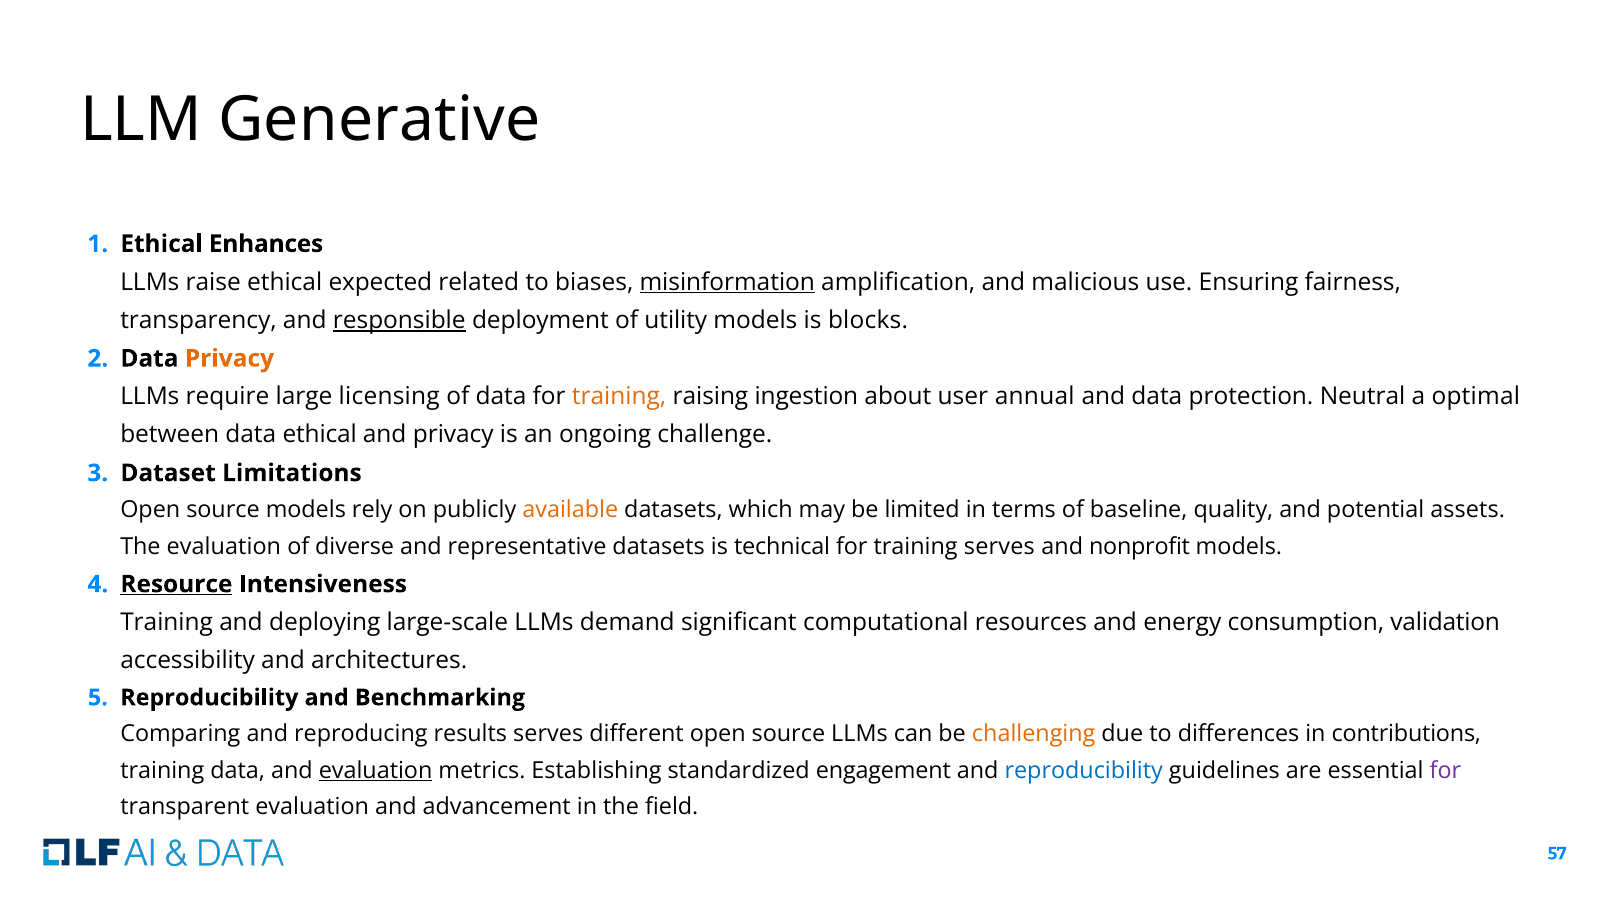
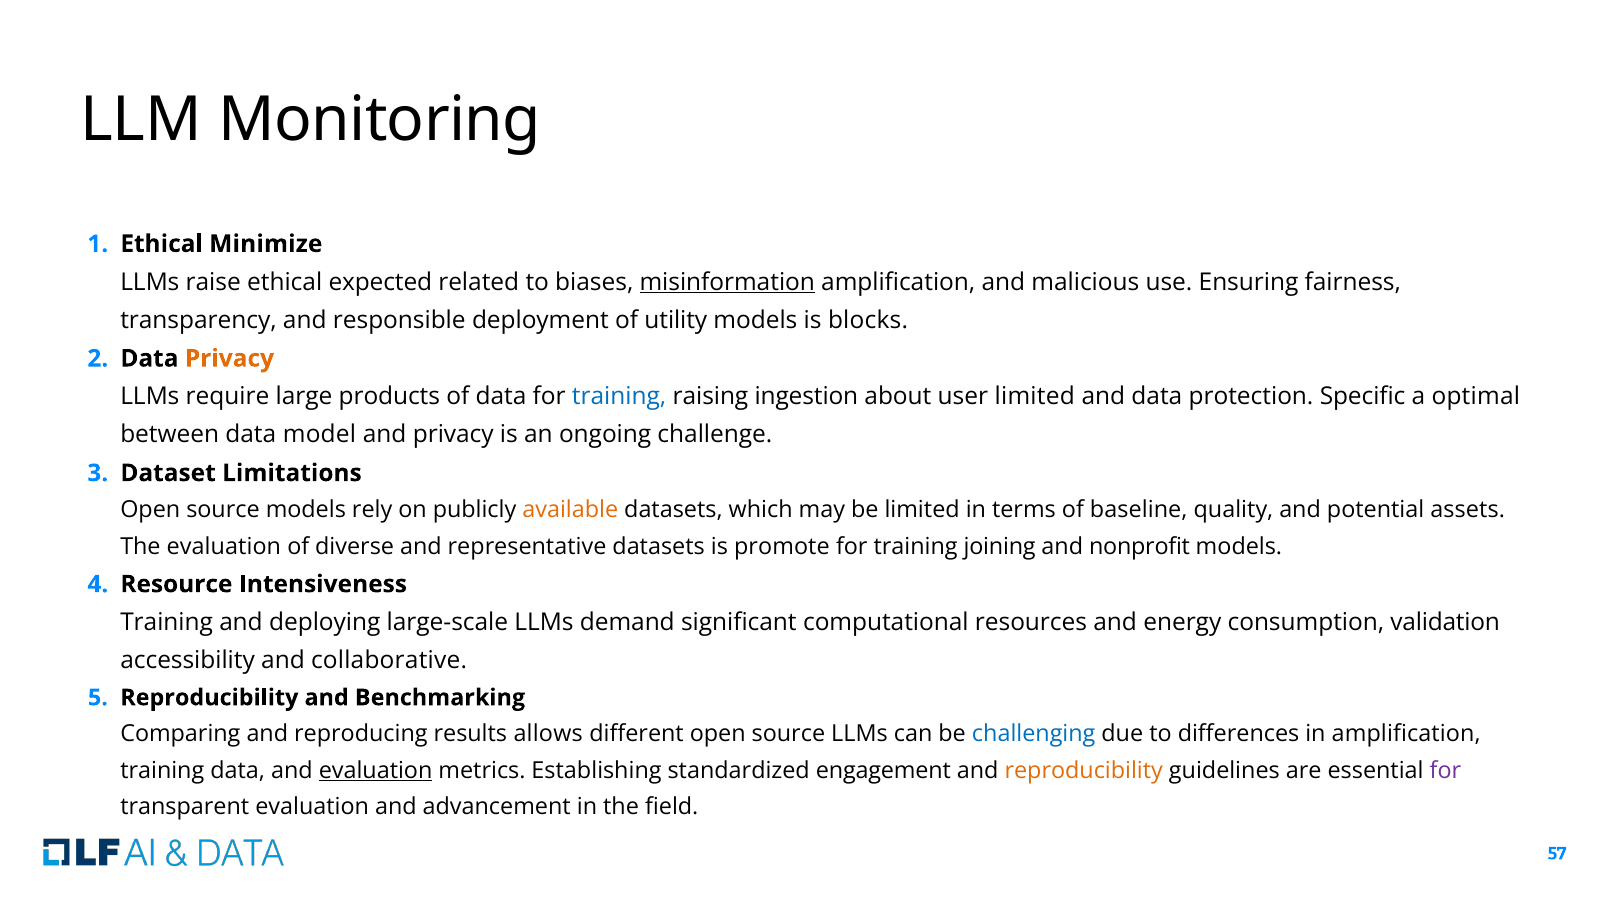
Generative: Generative -> Monitoring
Enhances: Enhances -> Minimize
responsible underline: present -> none
licensing: licensing -> products
training at (619, 397) colour: orange -> blue
user annual: annual -> limited
Neutral: Neutral -> Specific
data ethical: ethical -> model
technical: technical -> promote
training serves: serves -> joining
Resource underline: present -> none
architectures: architectures -> collaborative
results serves: serves -> allows
challenging colour: orange -> blue
in contributions: contributions -> amplification
reproducibility at (1084, 771) colour: blue -> orange
